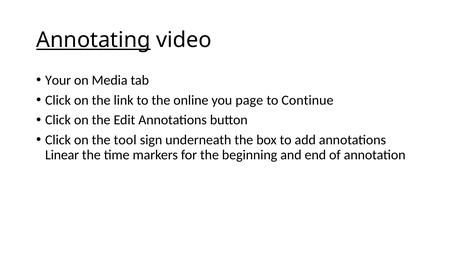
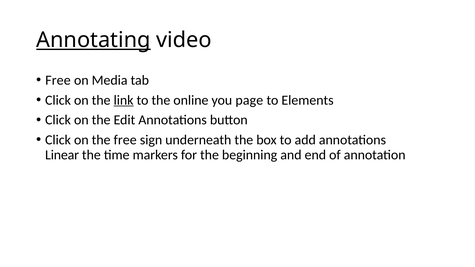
Your at (58, 80): Your -> Free
link underline: none -> present
Continue: Continue -> Elements
the tool: tool -> free
